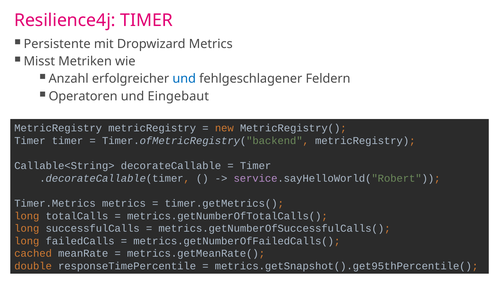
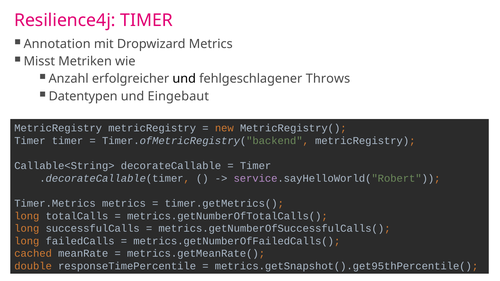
Persistente: Persistente -> Annotation
und at (184, 79) colour: blue -> black
Feldern: Feldern -> Throws
Operatoren: Operatoren -> Datentypen
